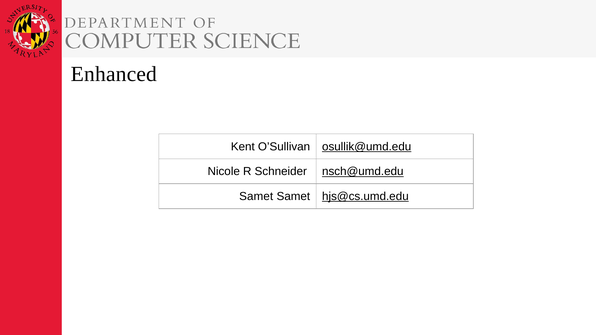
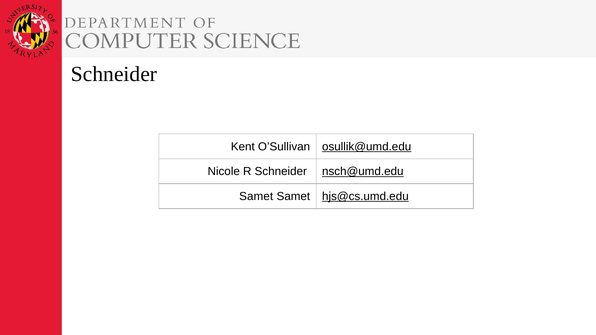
Enhanced at (114, 74): Enhanced -> Schneider
